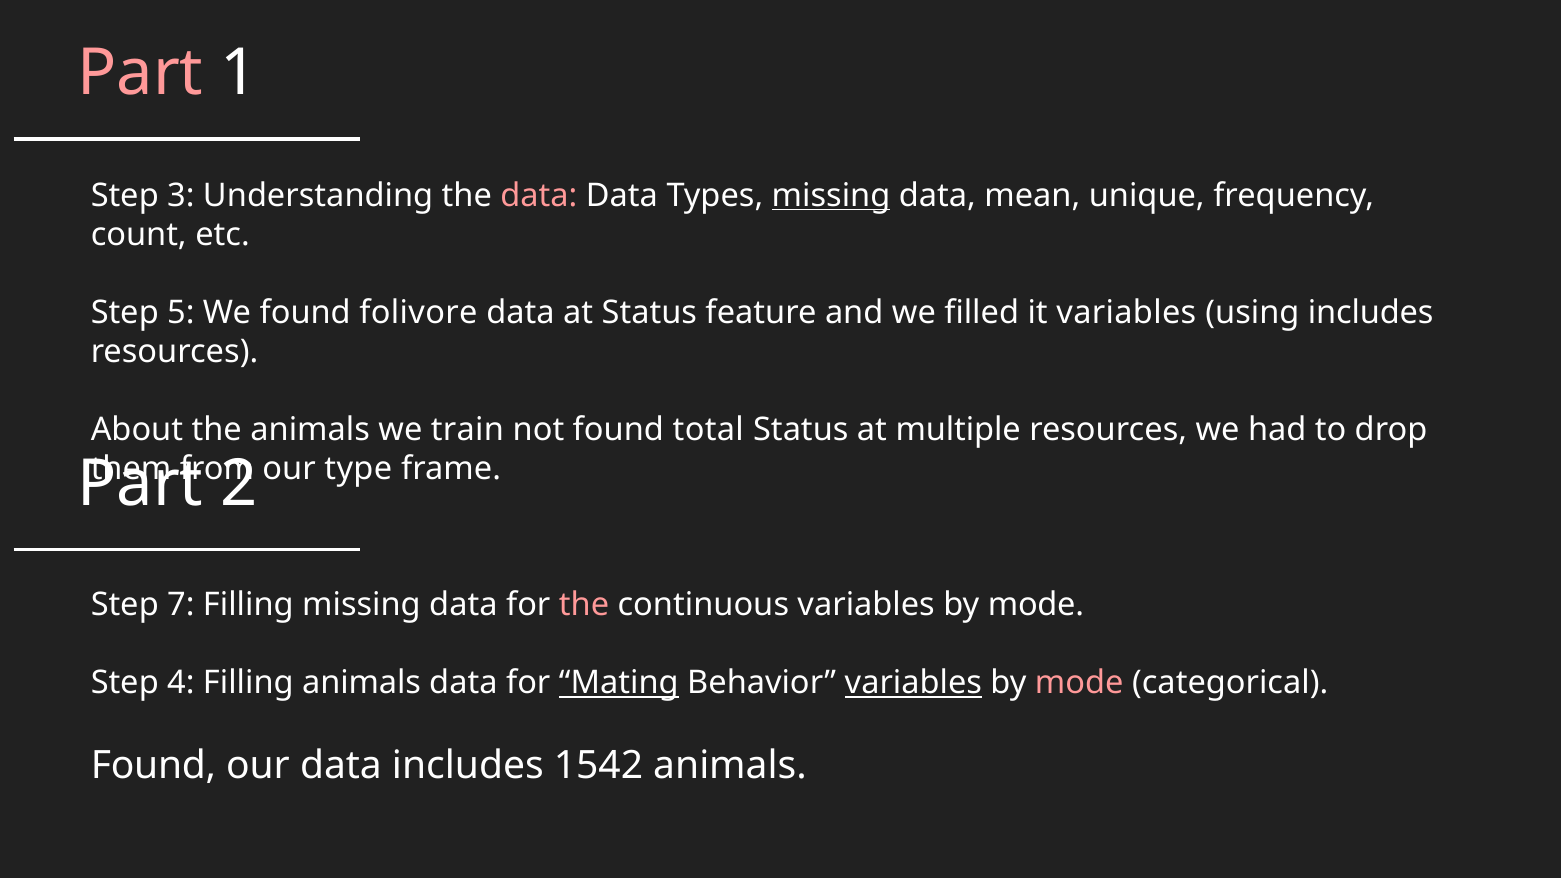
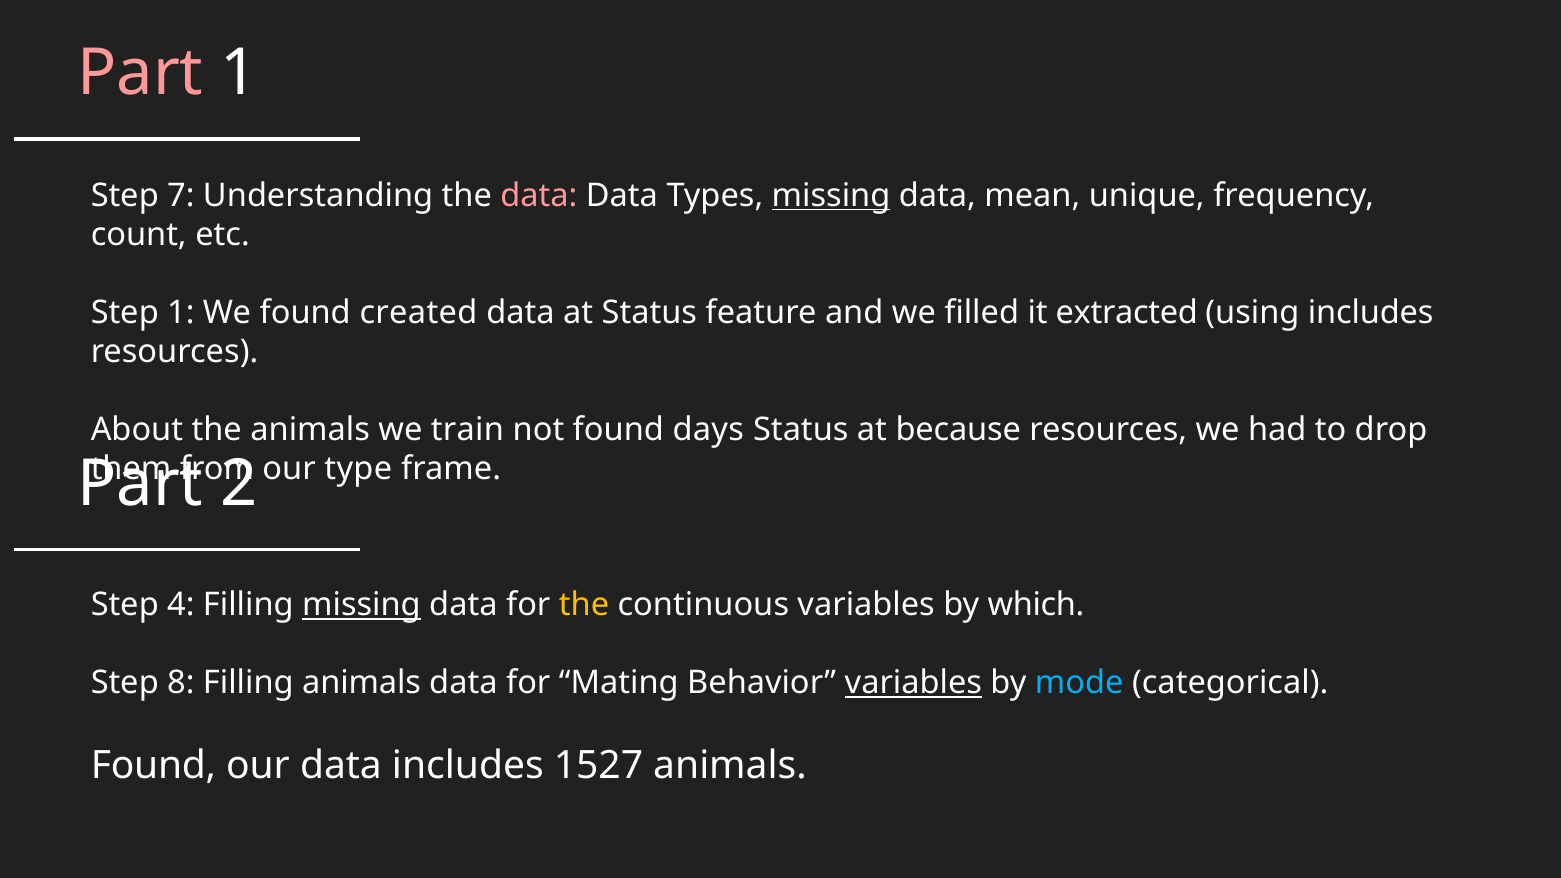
3: 3 -> 7
Step 5: 5 -> 1
folivore: folivore -> created
it variables: variables -> extracted
total: total -> days
multiple: multiple -> because
7: 7 -> 4
missing at (361, 605) underline: none -> present
the at (584, 605) colour: pink -> yellow
continuous variables by mode: mode -> which
4: 4 -> 8
Mating underline: present -> none
mode at (1079, 683) colour: pink -> light blue
1542: 1542 -> 1527
